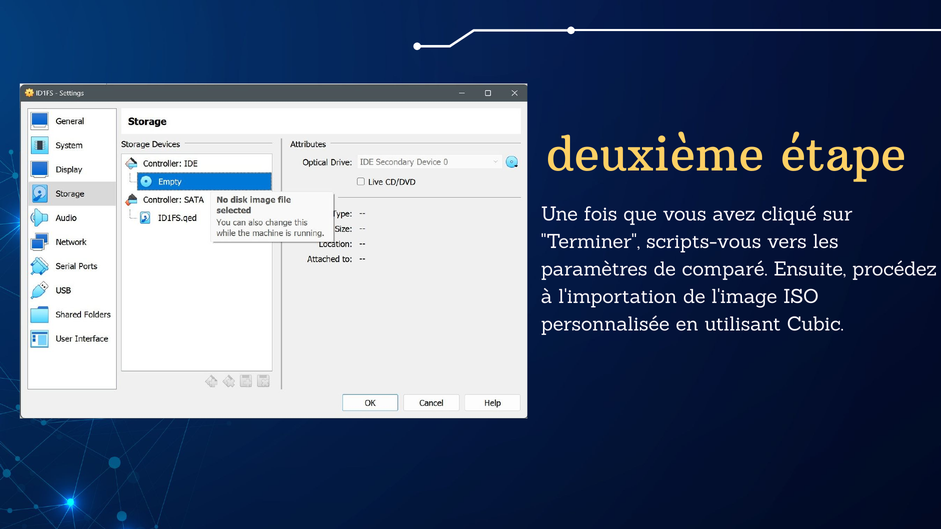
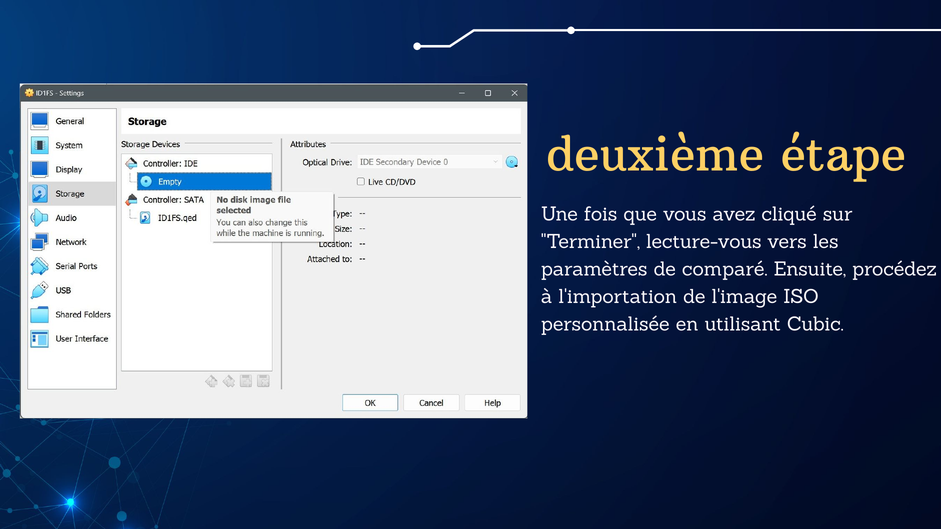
scripts-vous: scripts-vous -> lecture-vous
